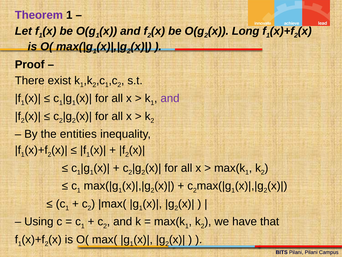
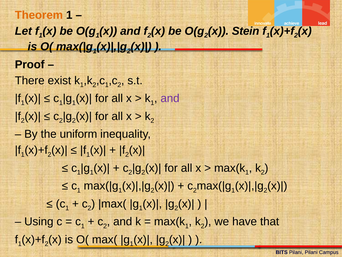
Theorem colour: purple -> orange
Long: Long -> Stein
entities: entities -> uniform
